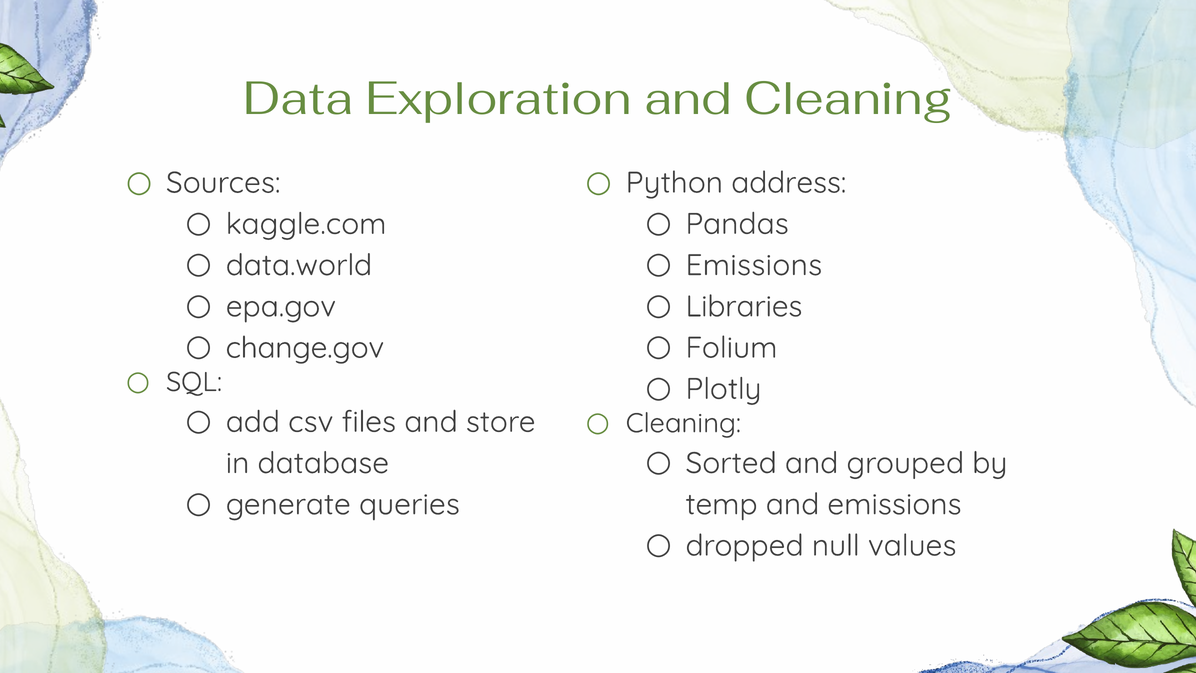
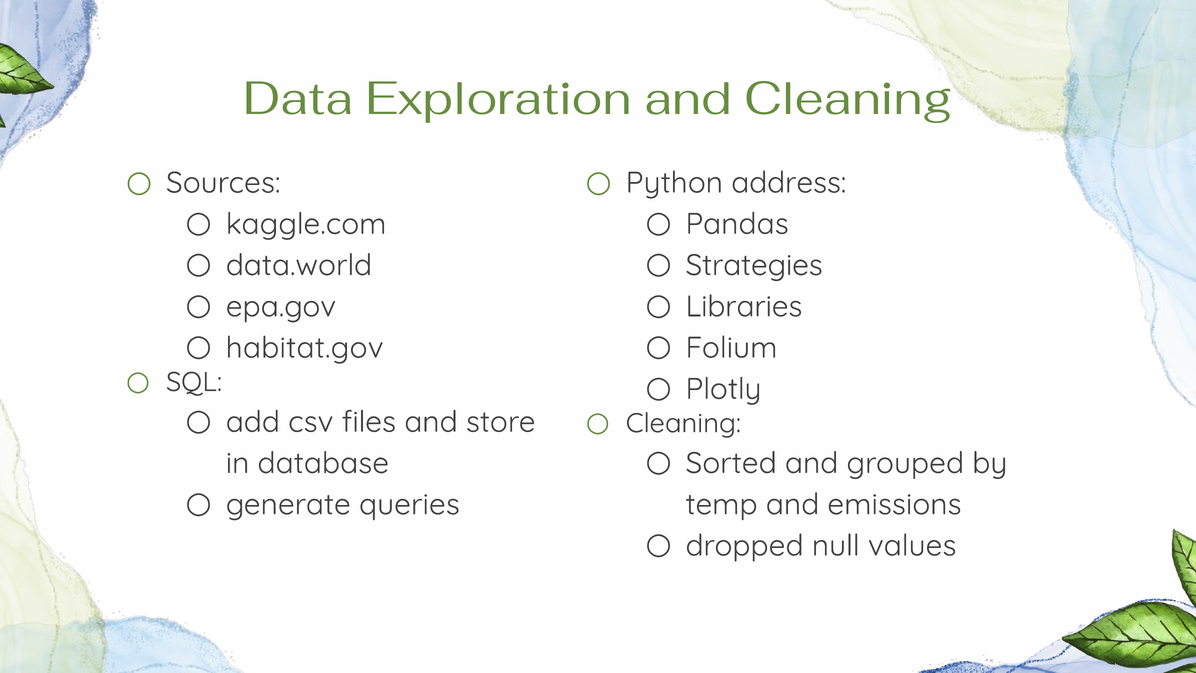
Emissions at (754, 265): Emissions -> Strategies
change.gov: change.gov -> habitat.gov
